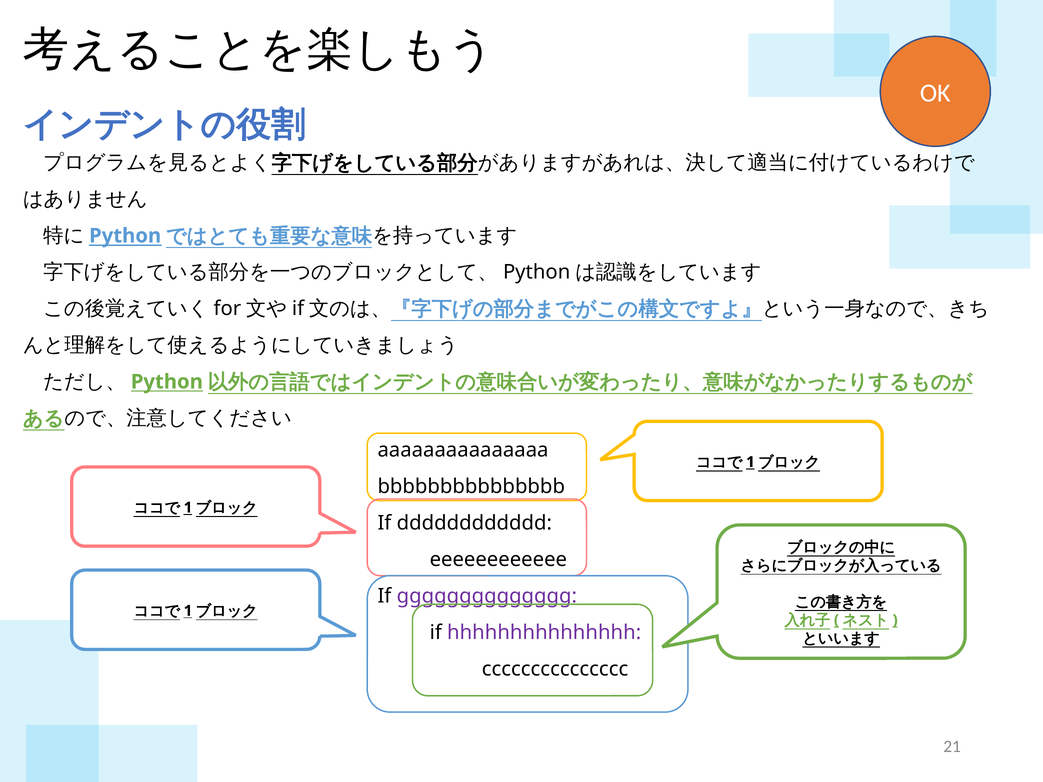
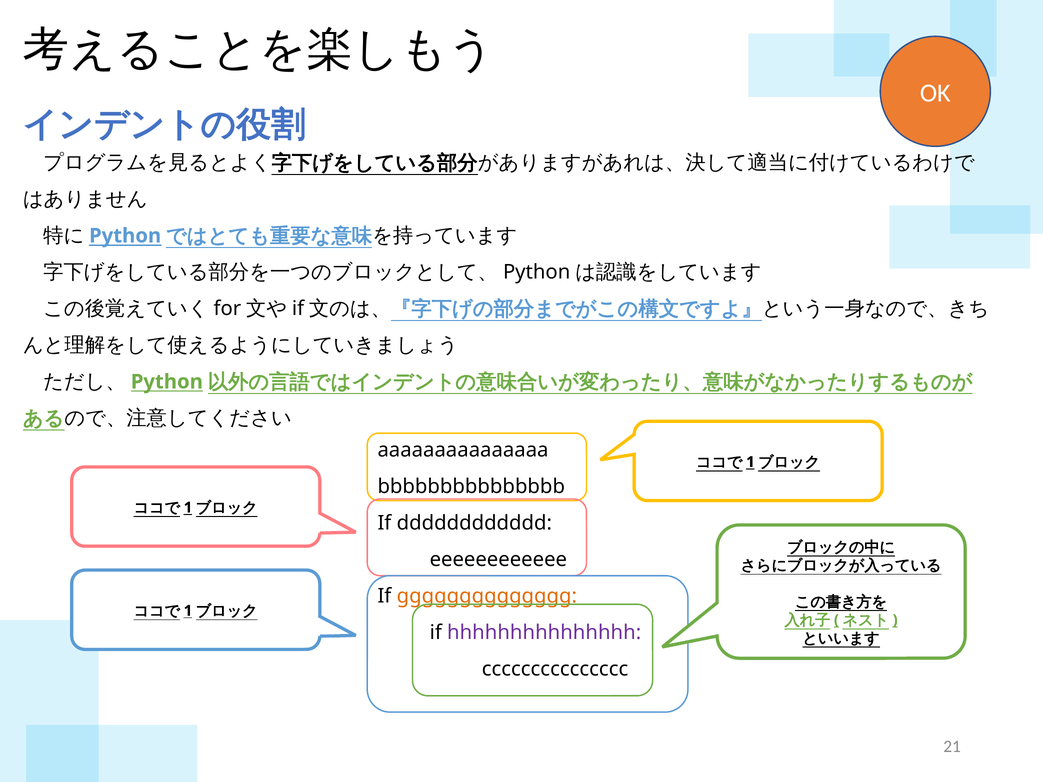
gggggggggggggg colour: purple -> orange
